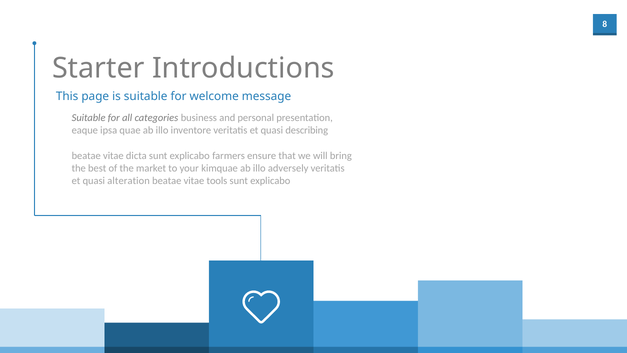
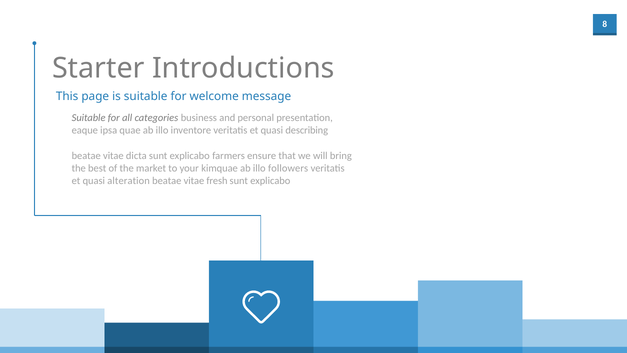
adversely: adversely -> followers
tools: tools -> fresh
